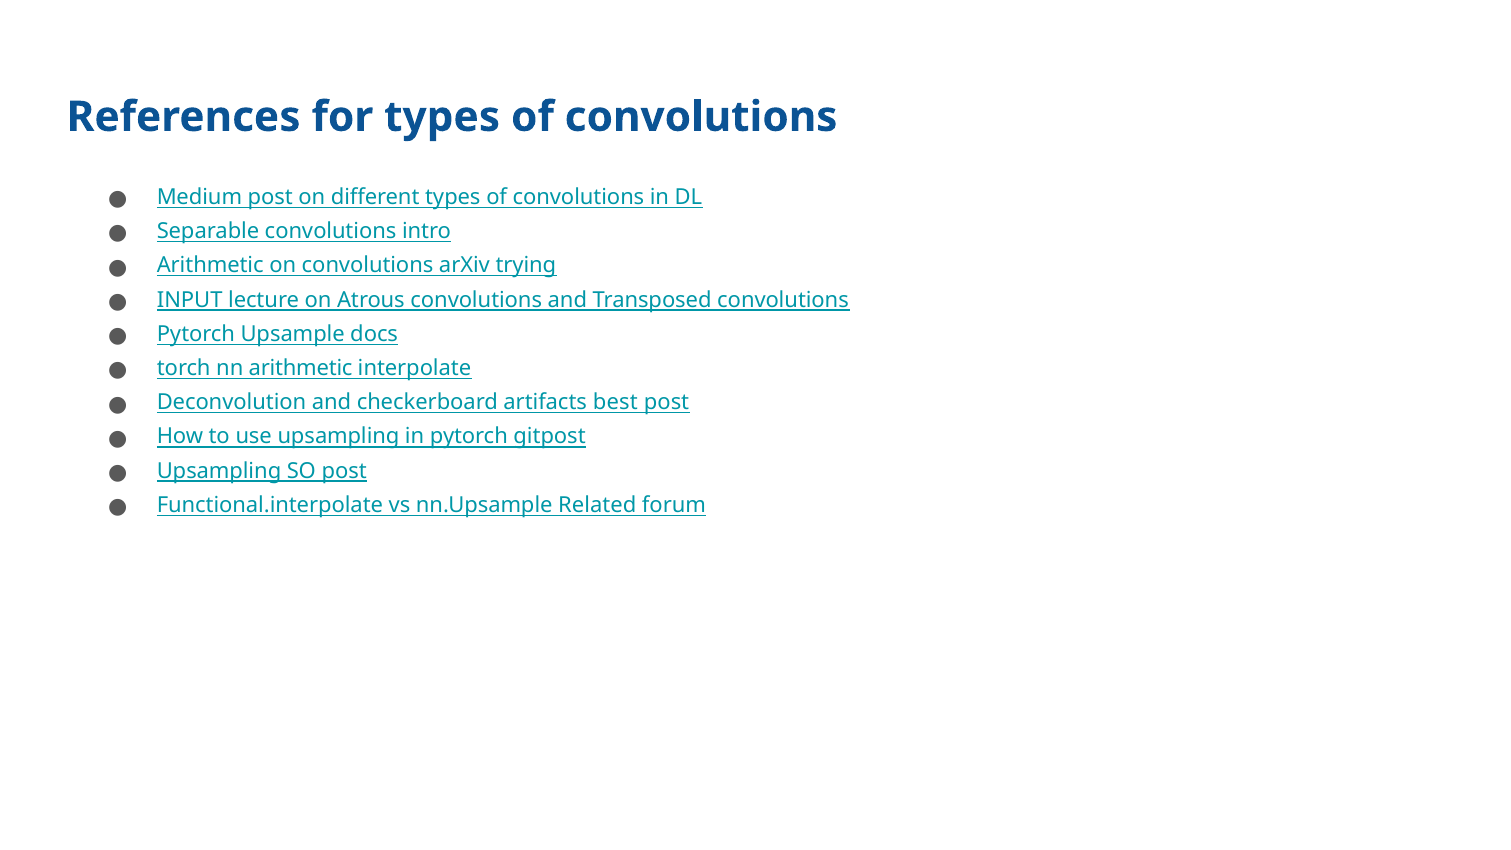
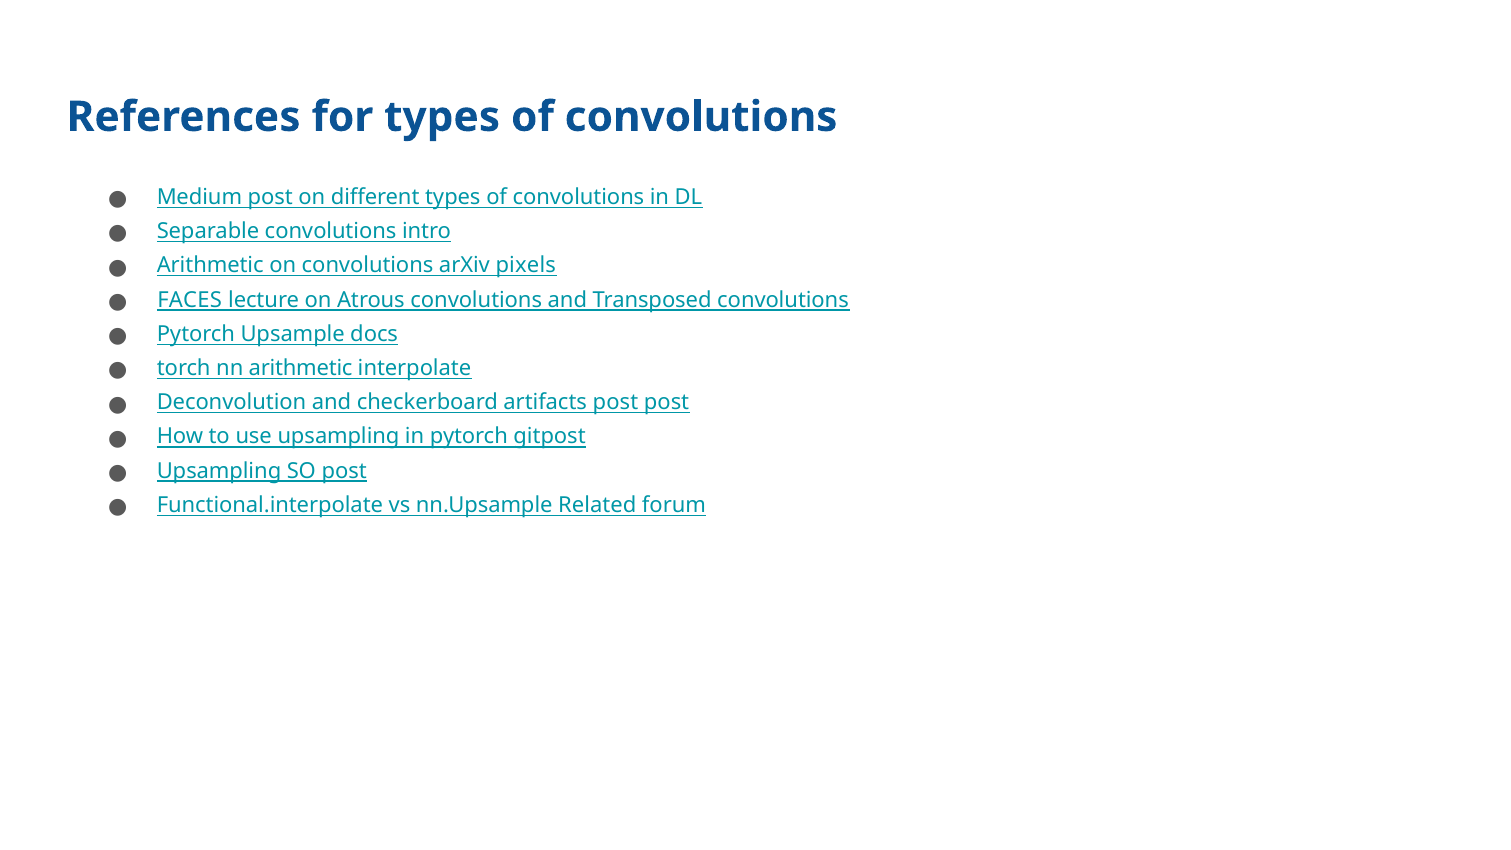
trying: trying -> pixels
INPUT: INPUT -> FACES
artifacts best: best -> post
